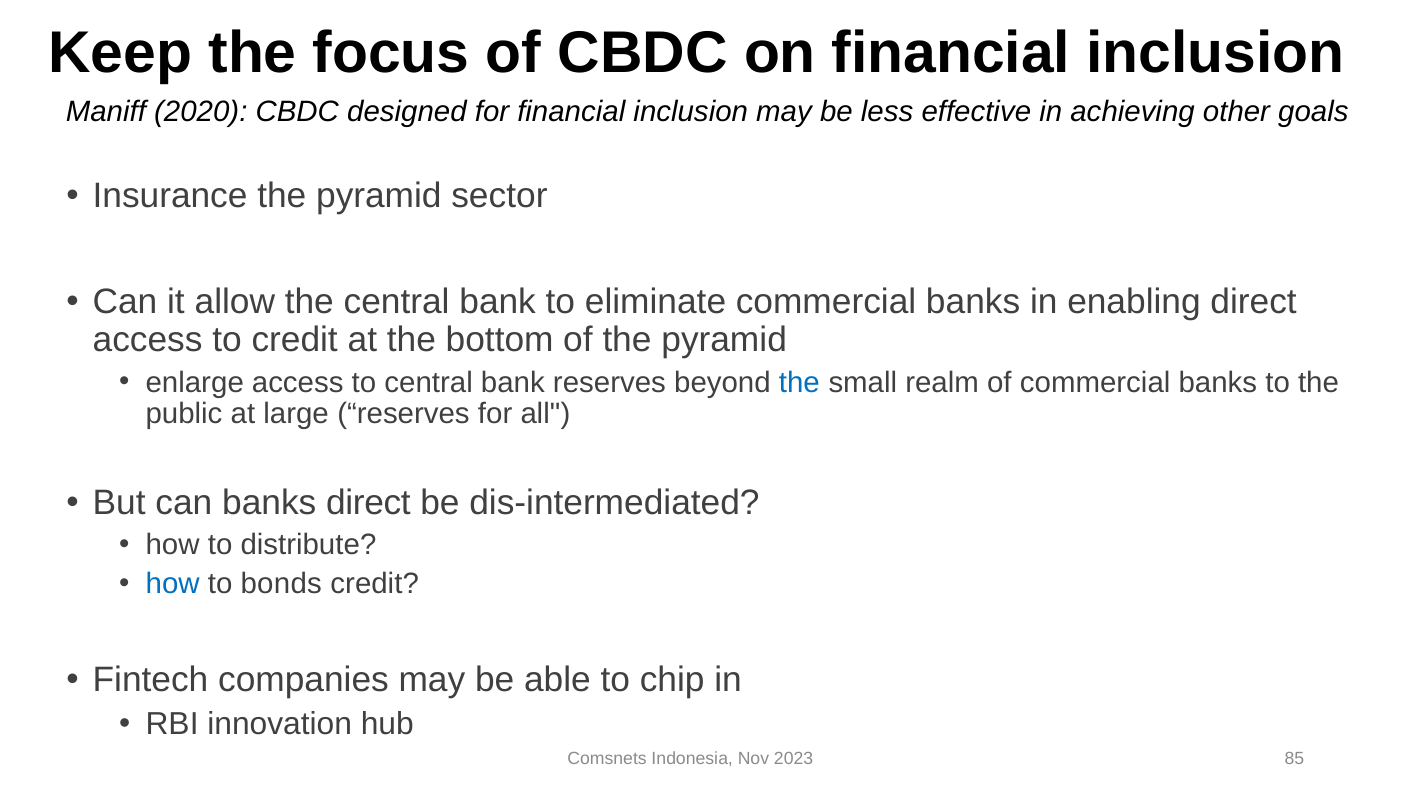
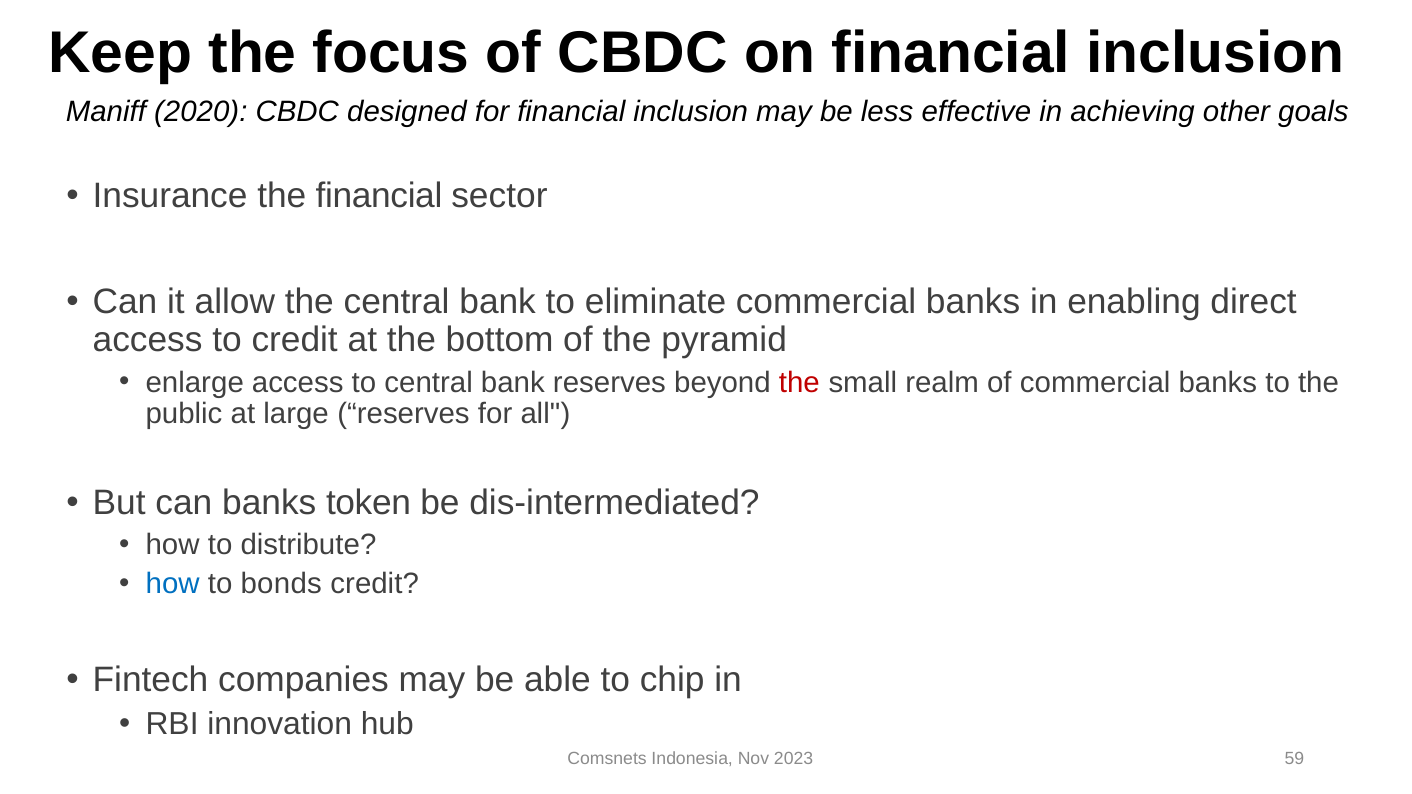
pyramid at (379, 196): pyramid -> financial
the at (799, 382) colour: blue -> red
banks direct: direct -> token
85: 85 -> 59
